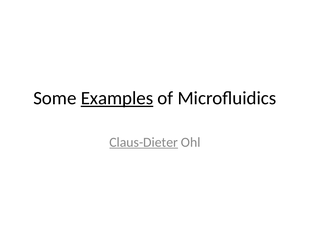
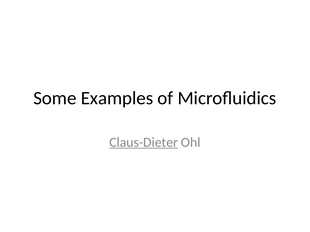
Examples underline: present -> none
